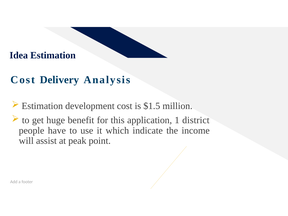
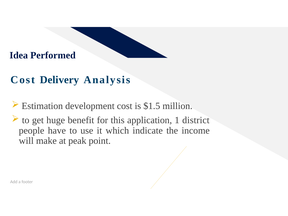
Idea Estimation: Estimation -> Performed
assist: assist -> make
